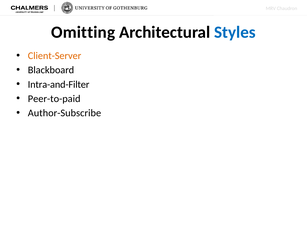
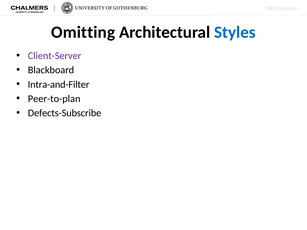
Client-Server colour: orange -> purple
Peer-to-paid: Peer-to-paid -> Peer-to-plan
Author-Subscribe: Author-Subscribe -> Defects-Subscribe
